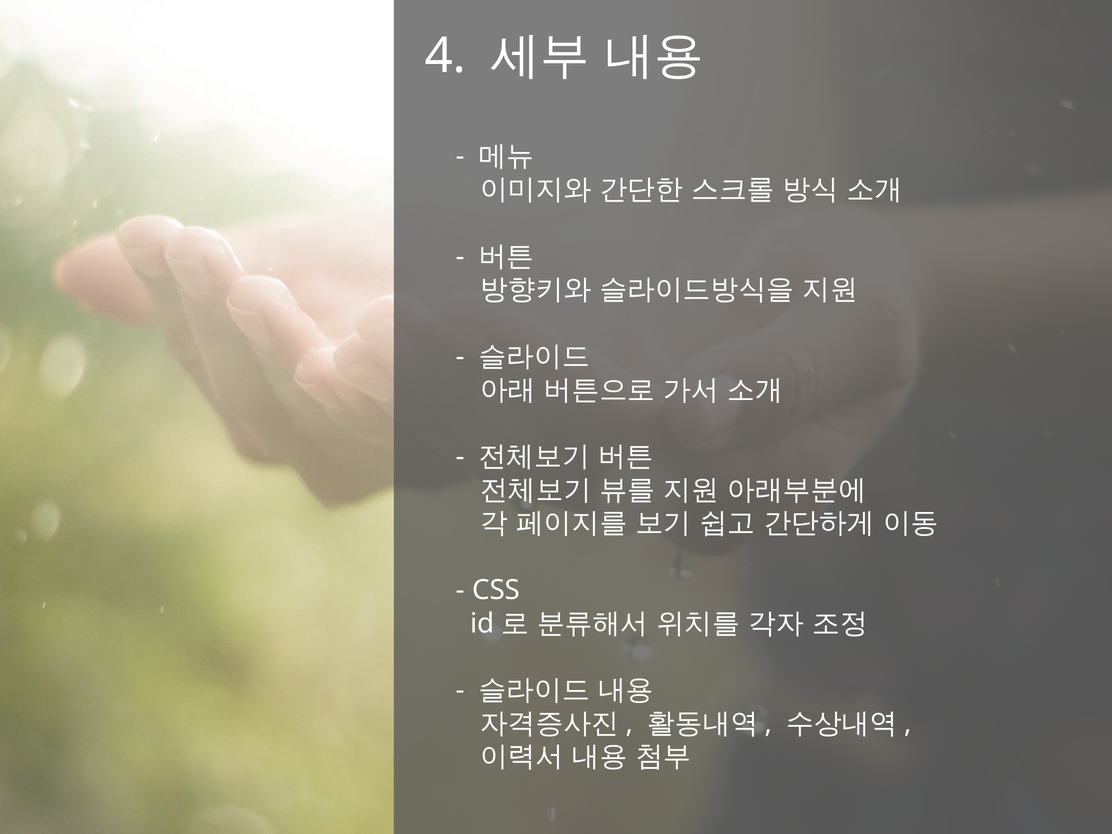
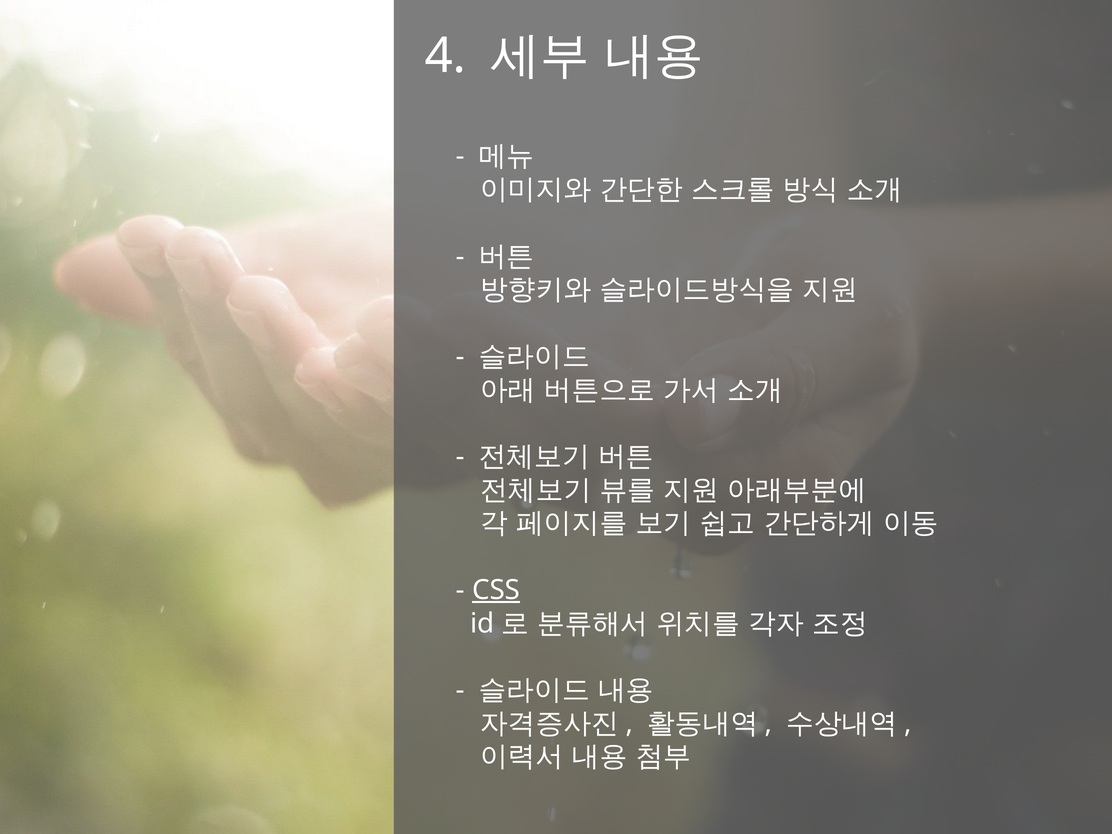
CSS underline: none -> present
